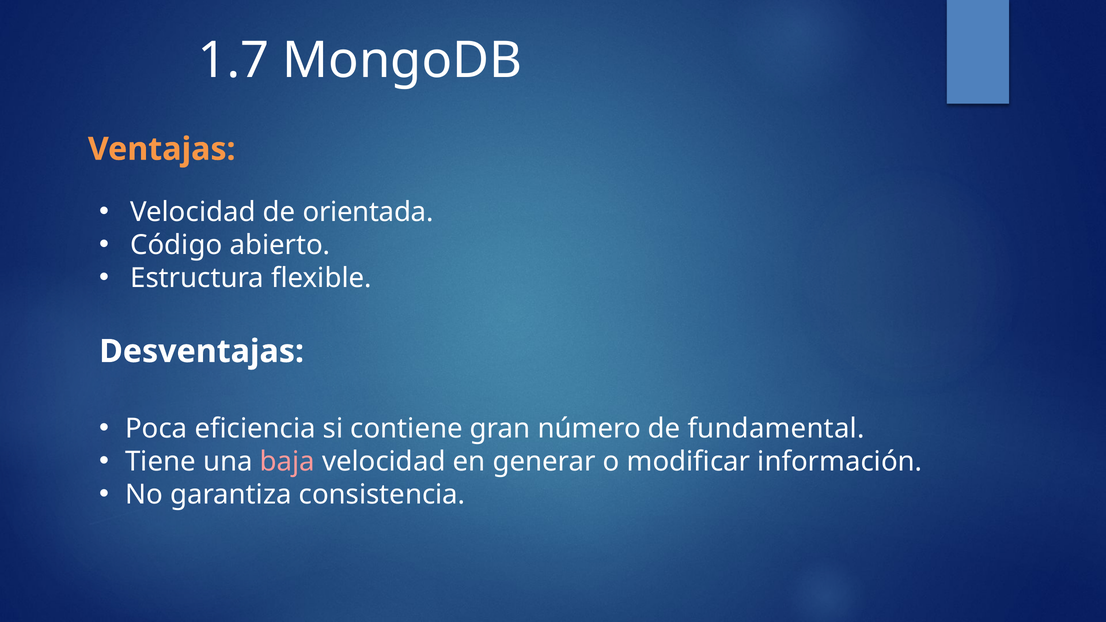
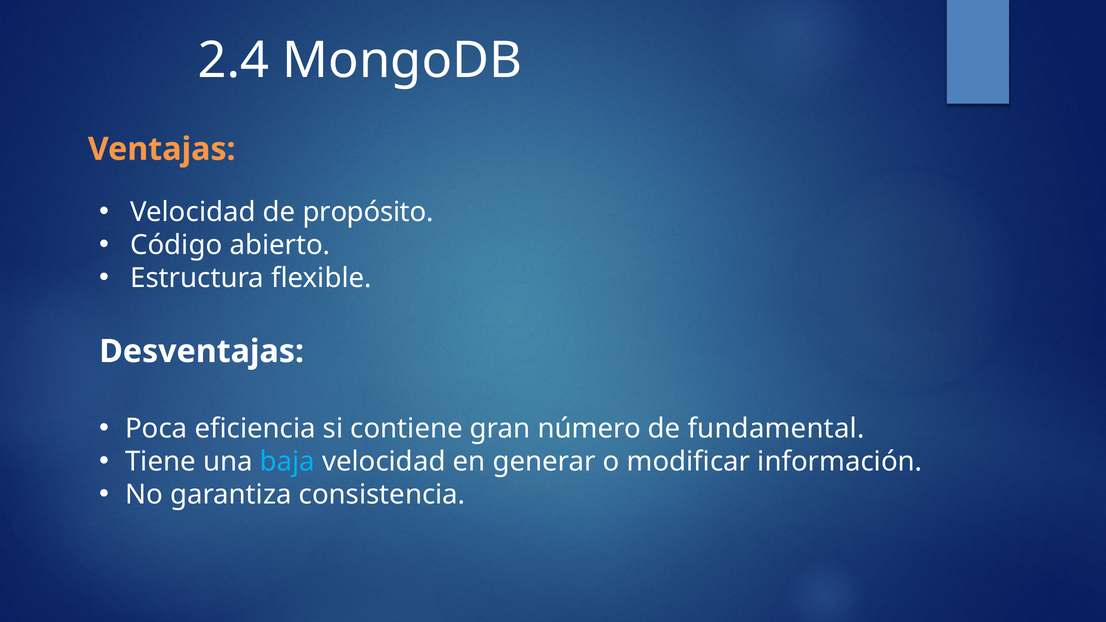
1.7: 1.7 -> 2.4
orientada: orientada -> propósito
baja colour: pink -> light blue
